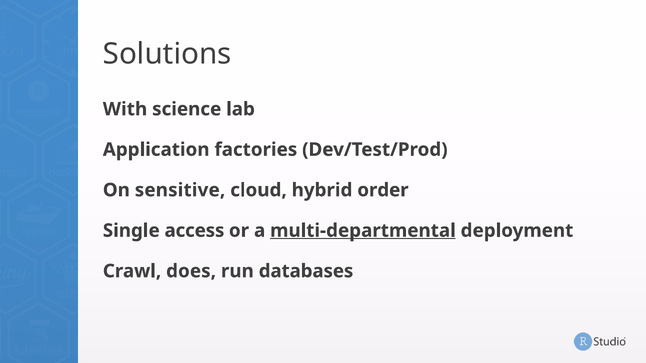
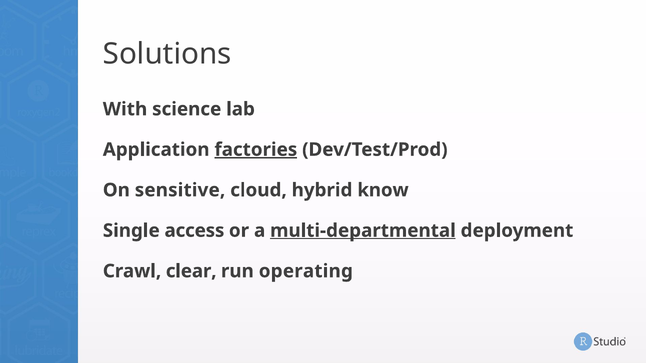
factories underline: none -> present
order: order -> know
does: does -> clear
databases: databases -> operating
